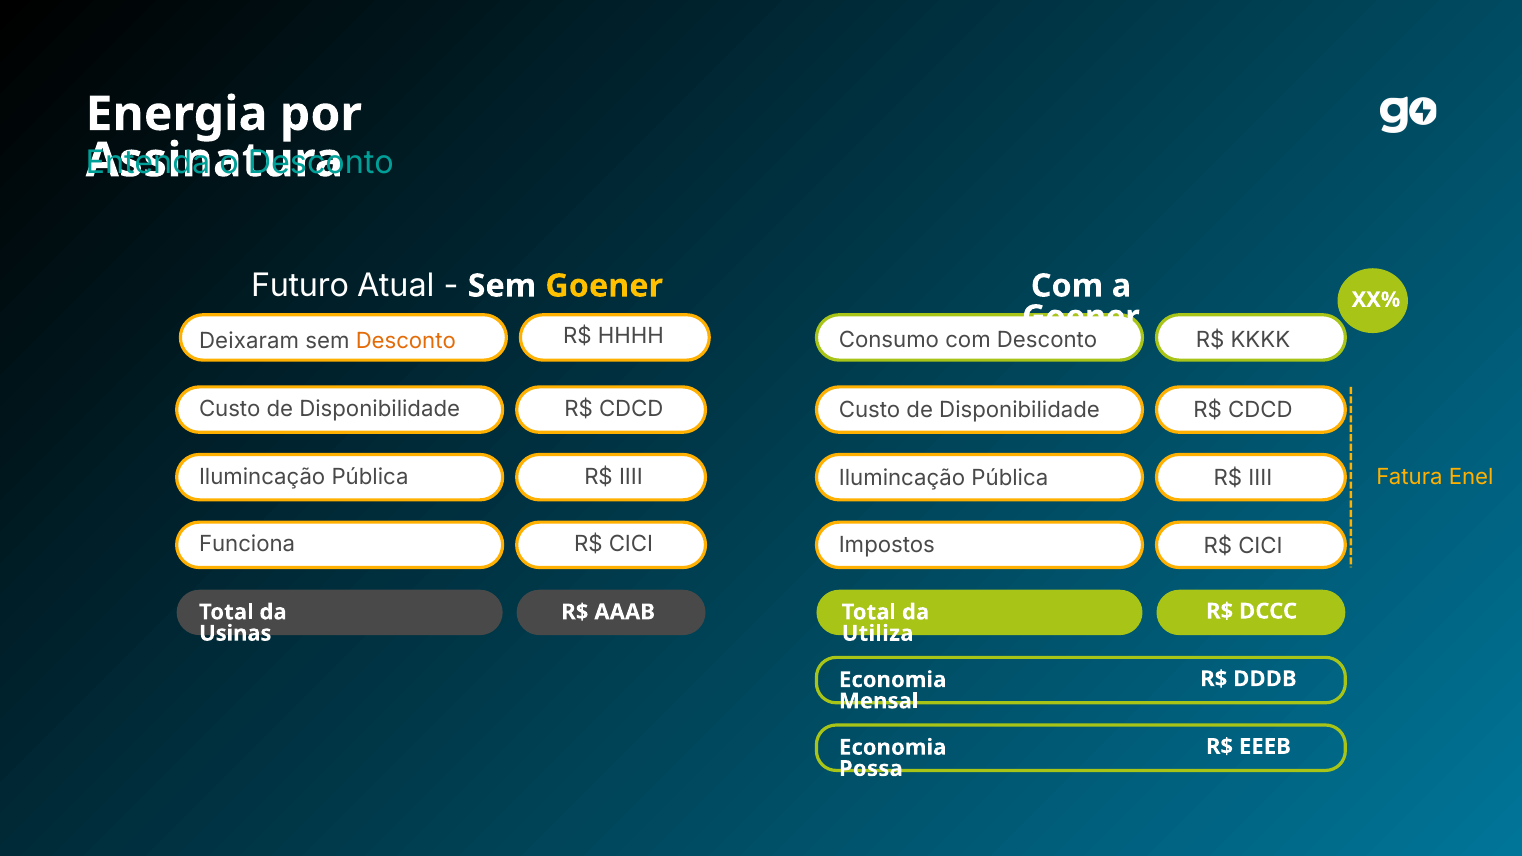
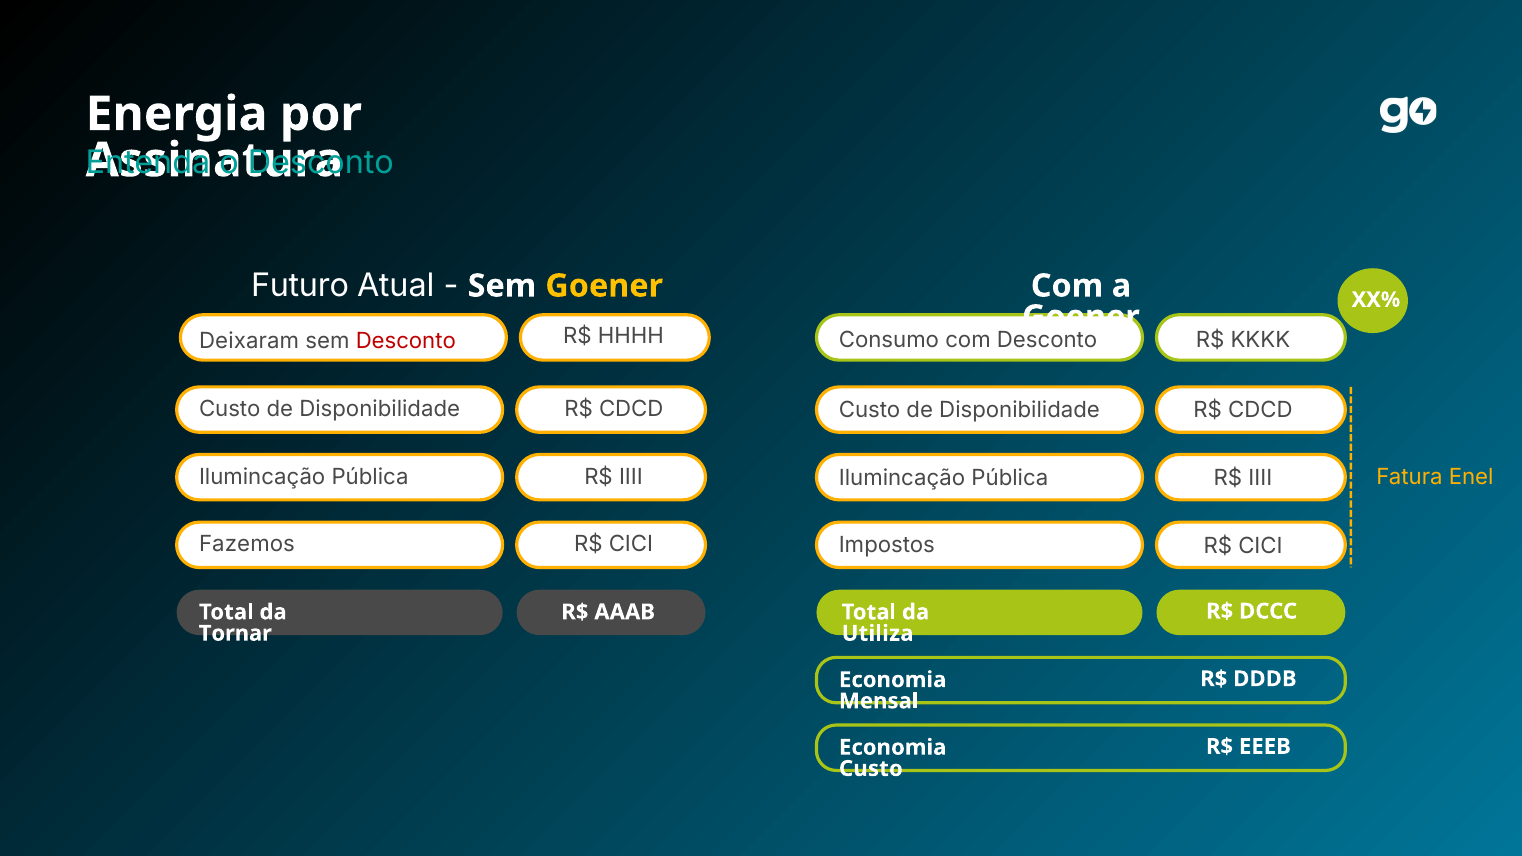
Desconto at (406, 342) colour: orange -> red
Funciona: Funciona -> Fazemos
Usinas: Usinas -> Tornar
Possa at (871, 769): Possa -> Custo
